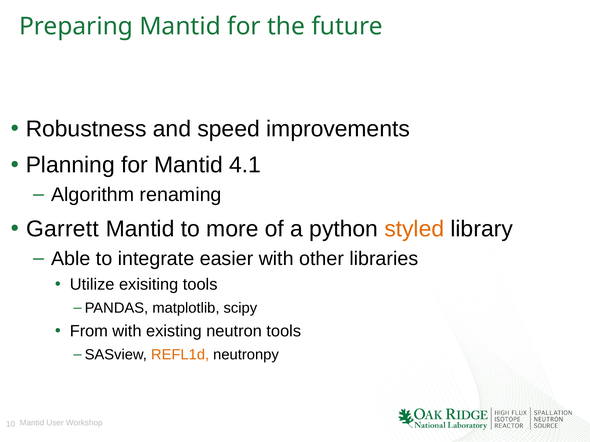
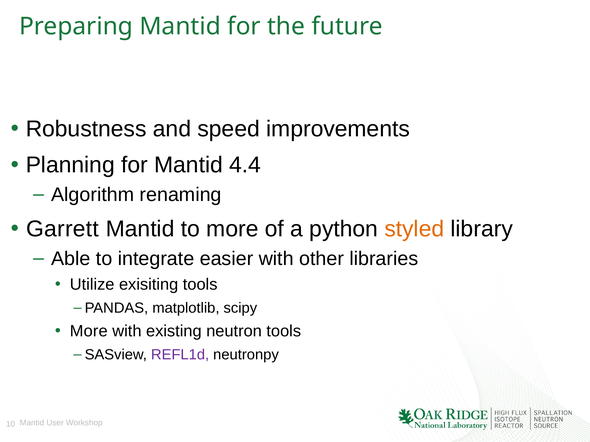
4.1: 4.1 -> 4.4
From at (89, 332): From -> More
REFL1d colour: orange -> purple
